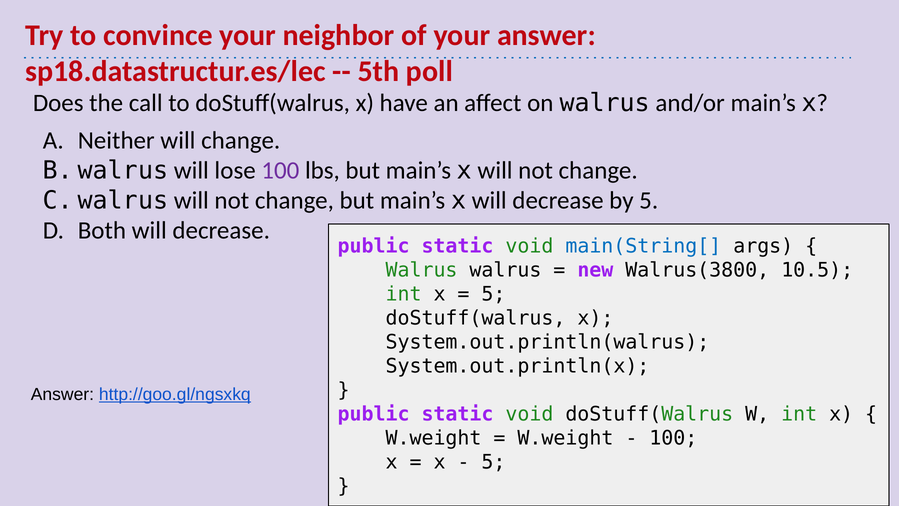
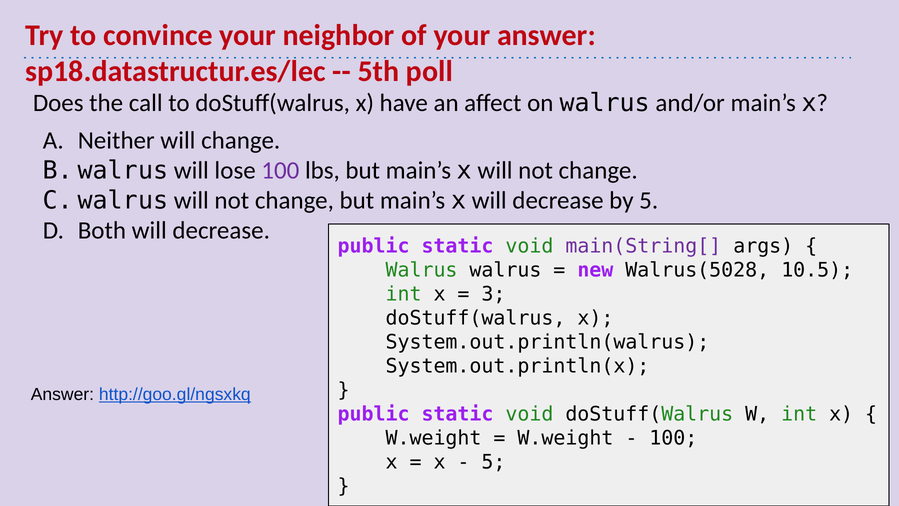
main(String[ colour: blue -> purple
Walrus(3800: Walrus(3800 -> Walrus(5028
5 at (493, 294): 5 -> 3
